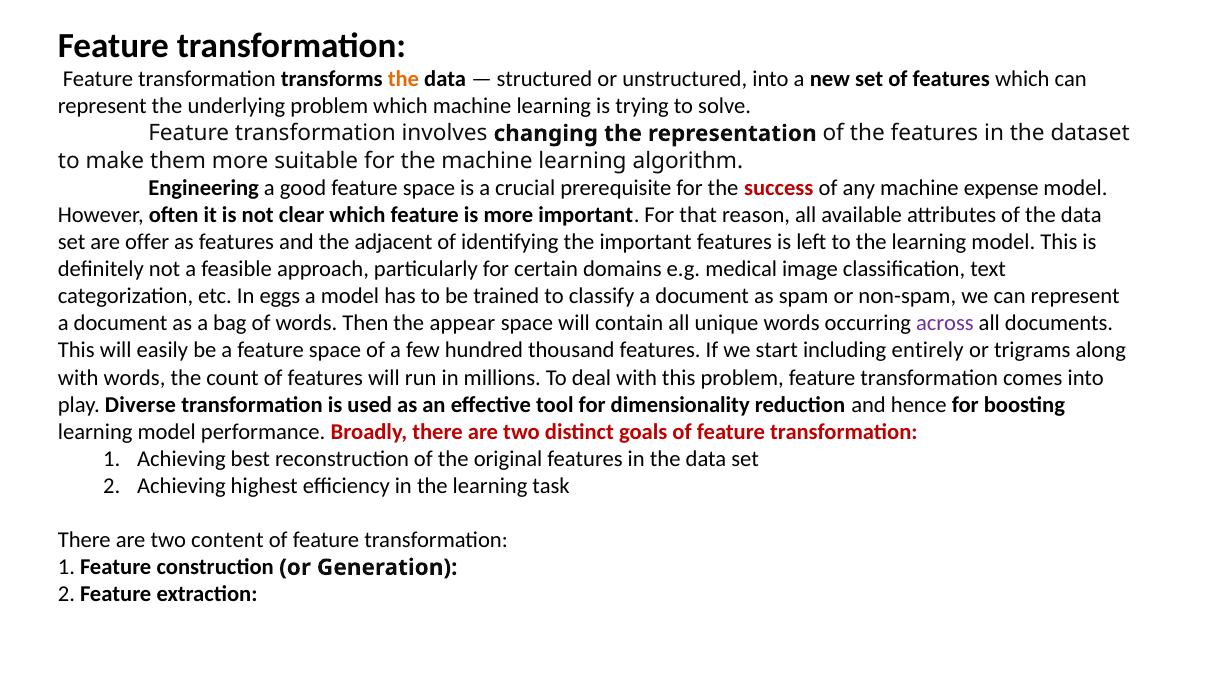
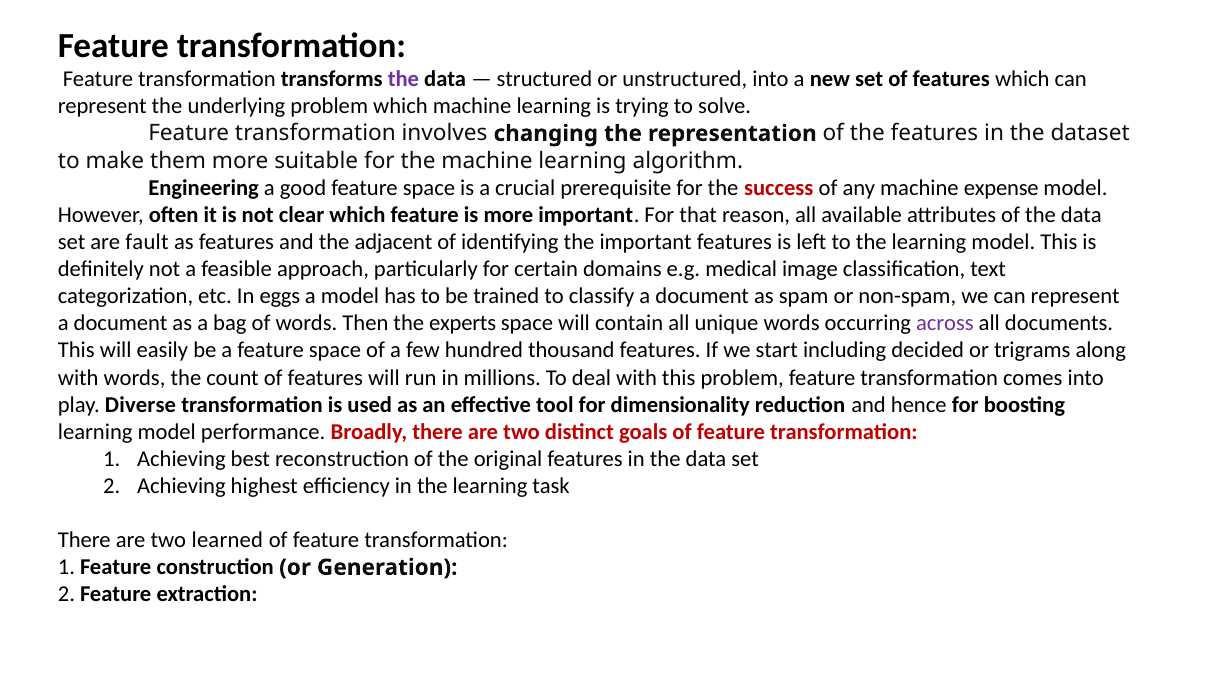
the at (403, 79) colour: orange -> purple
offer: offer -> fault
appear: appear -> experts
entirely: entirely -> decided
content: content -> learned
